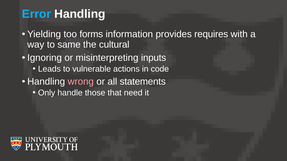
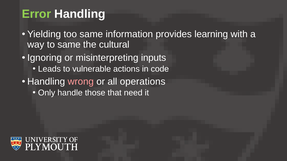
Error colour: light blue -> light green
too forms: forms -> same
requires: requires -> learning
statements: statements -> operations
